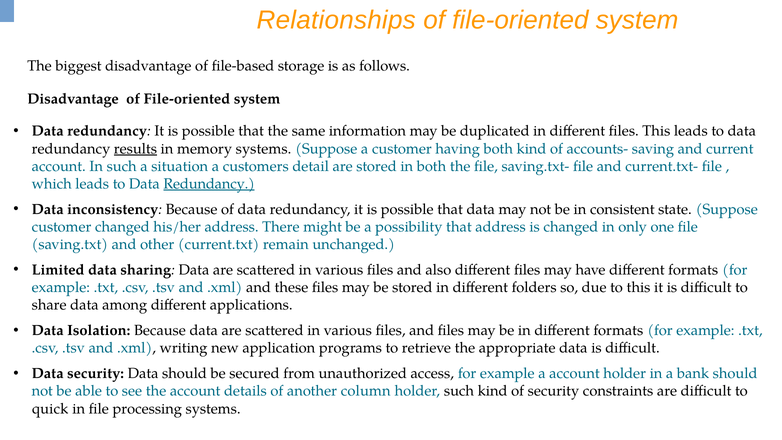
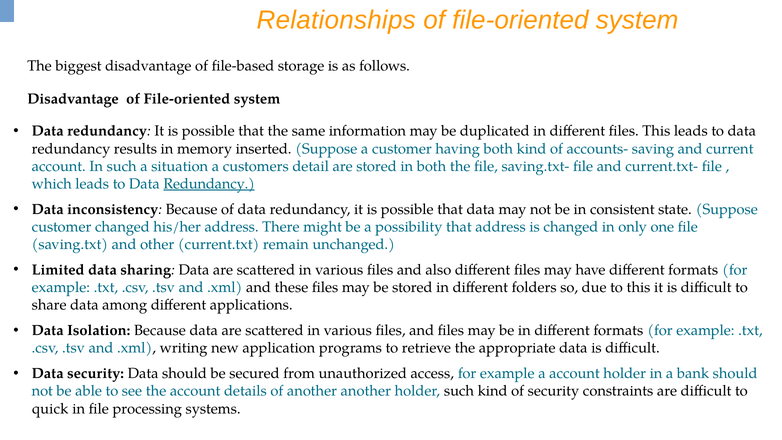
results underline: present -> none
memory systems: systems -> inserted
another column: column -> another
